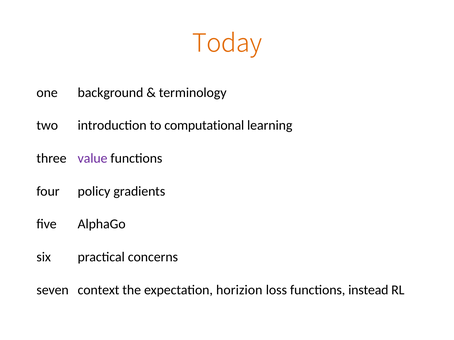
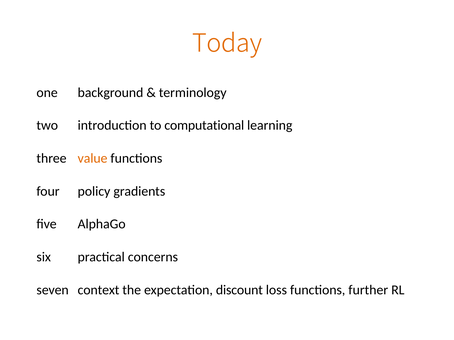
value colour: purple -> orange
horizion: horizion -> discount
instead: instead -> further
